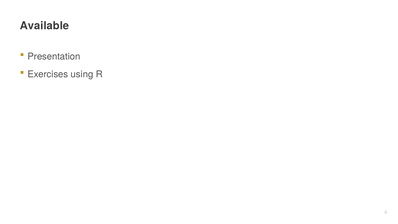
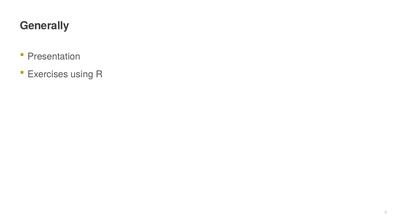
Available: Available -> Generally
